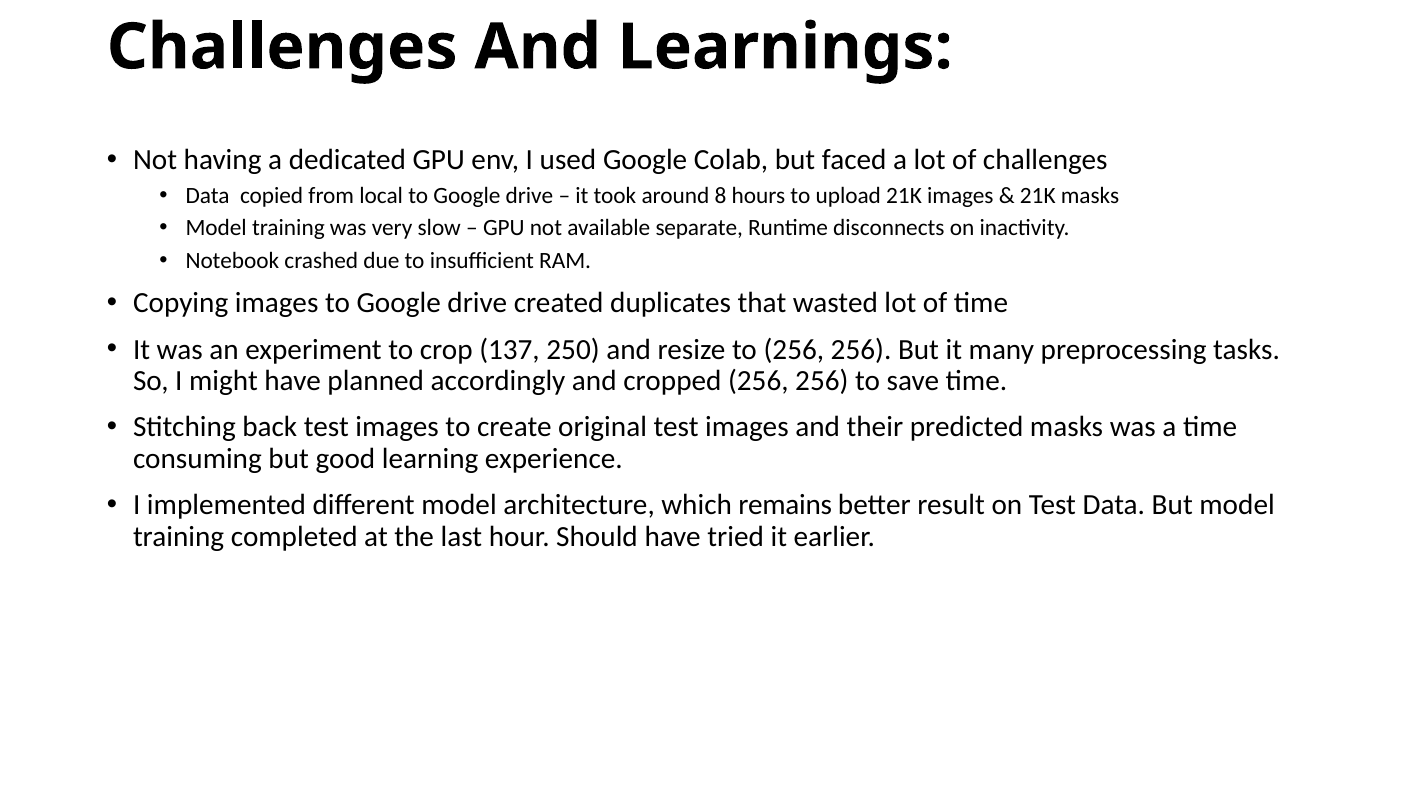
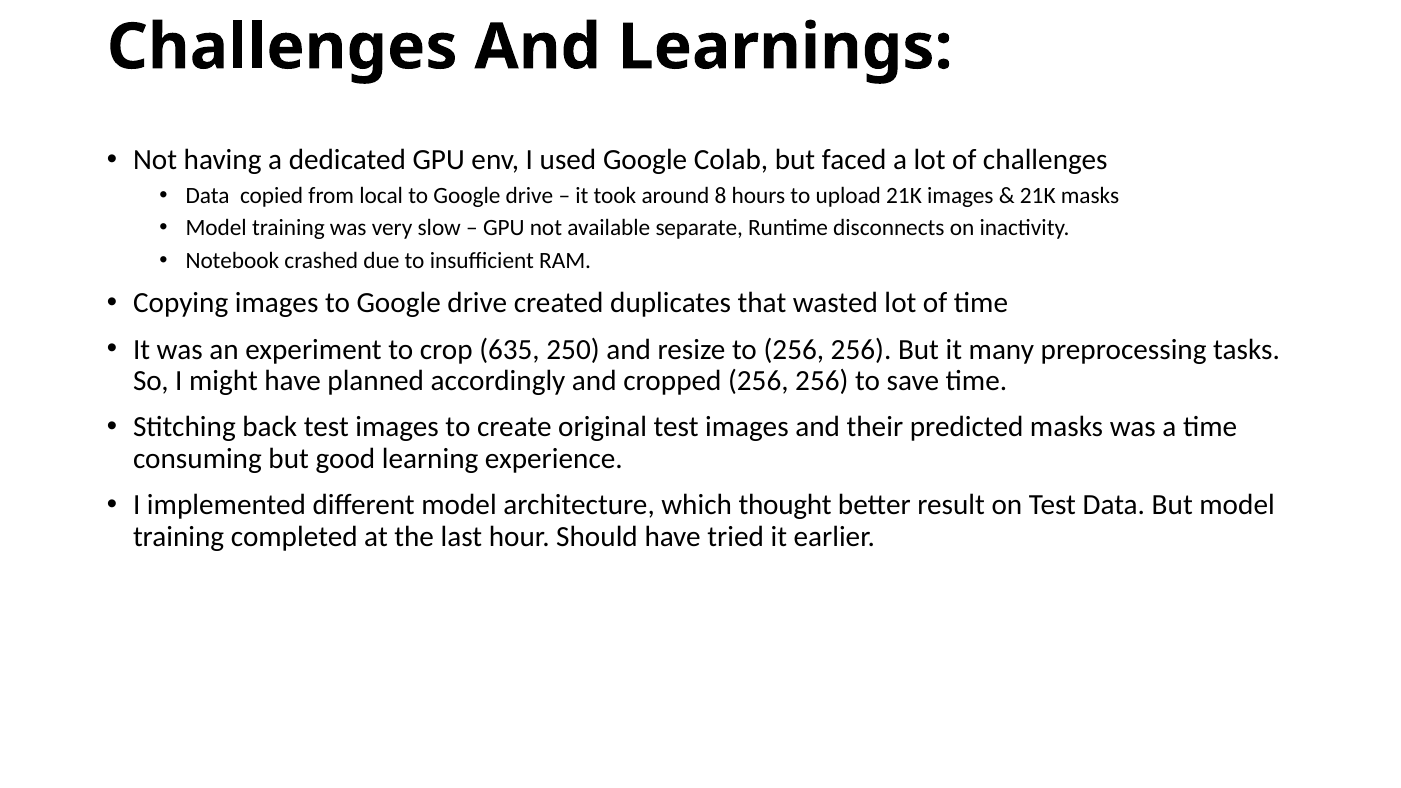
137: 137 -> 635
remains: remains -> thought
